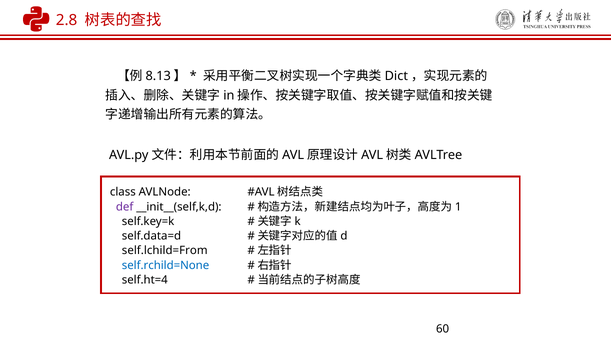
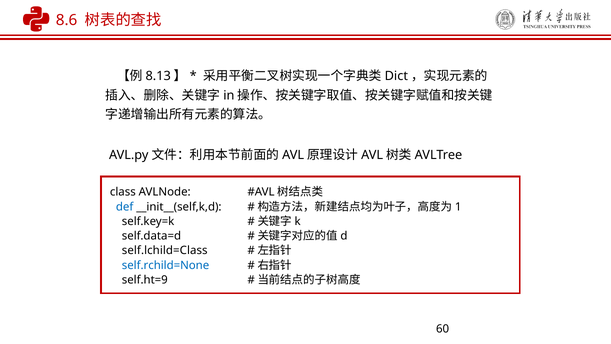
2.8: 2.8 -> 8.6
def colour: purple -> blue
self.lchild=From: self.lchild=From -> self.lchild=Class
self.ht=4: self.ht=4 -> self.ht=9
